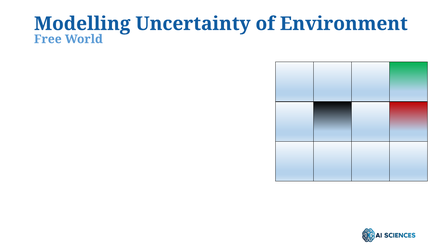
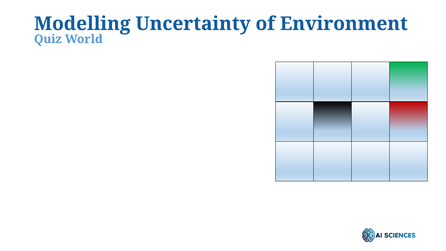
Free: Free -> Quiz
